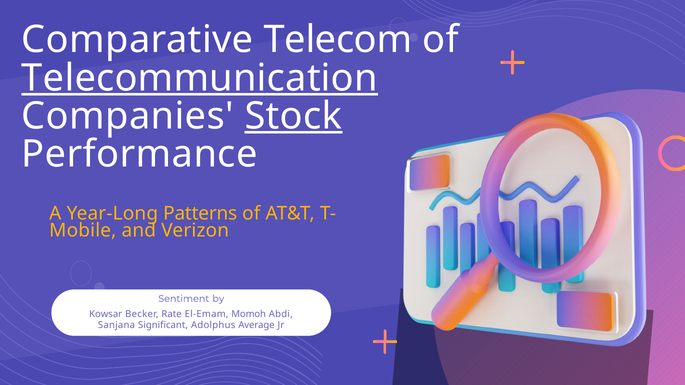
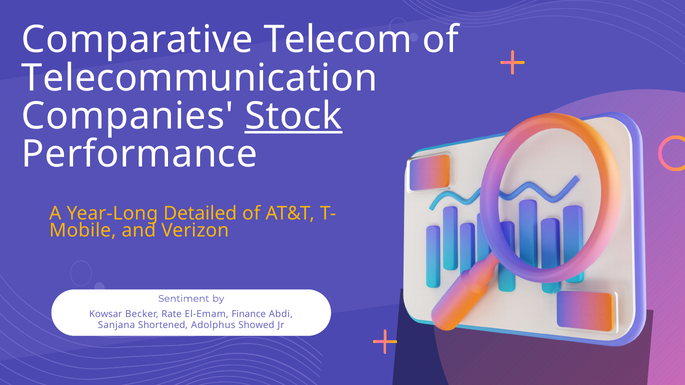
Telecommunication underline: present -> none
Patterns: Patterns -> Detailed
Momoh: Momoh -> Finance
Significant: Significant -> Shortened
Average: Average -> Showed
